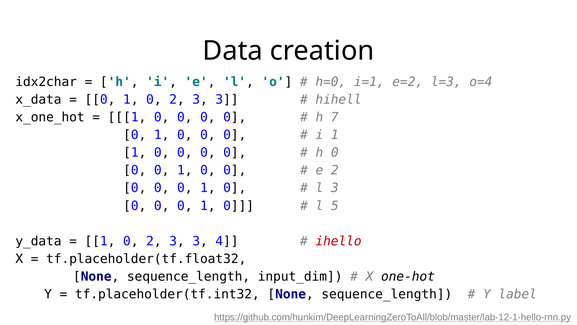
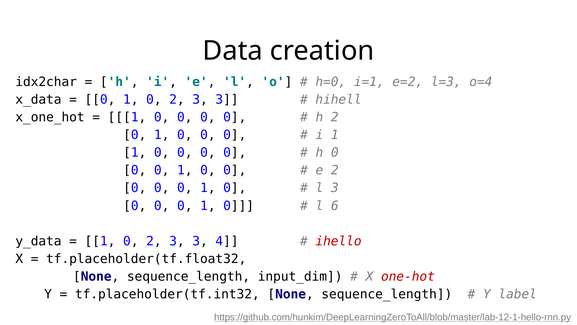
h 7: 7 -> 2
5: 5 -> 6
one-hot colour: black -> red
